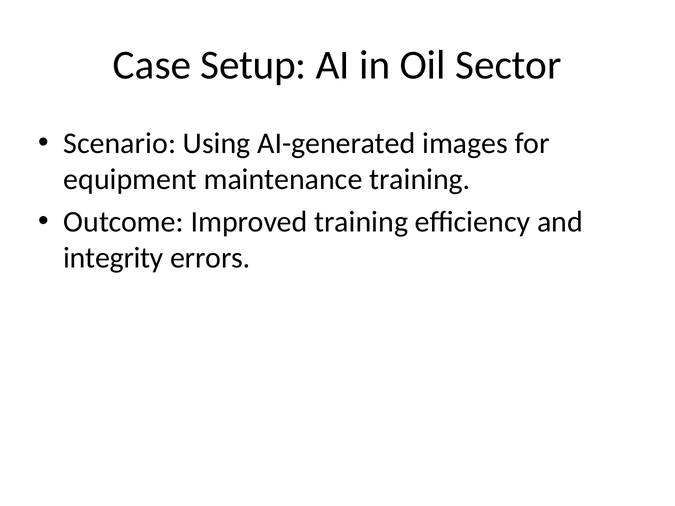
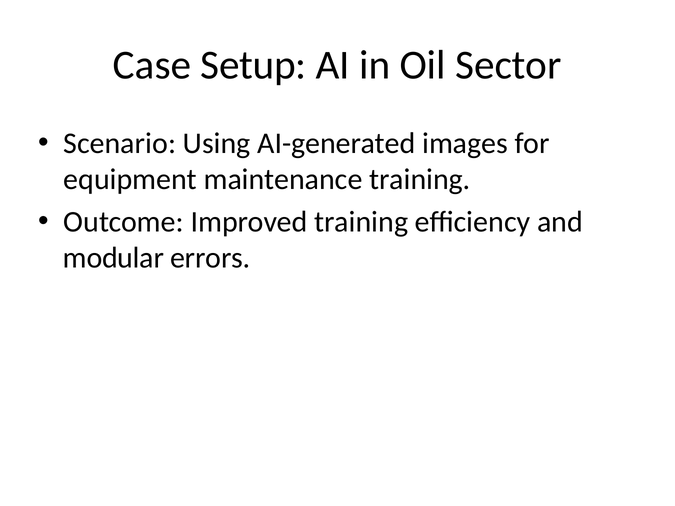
integrity: integrity -> modular
